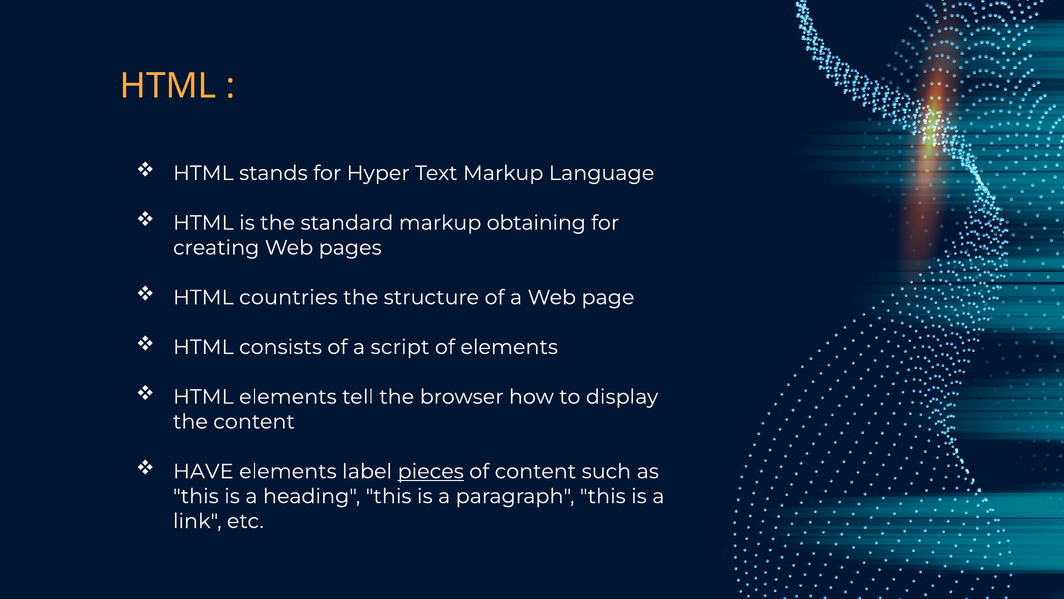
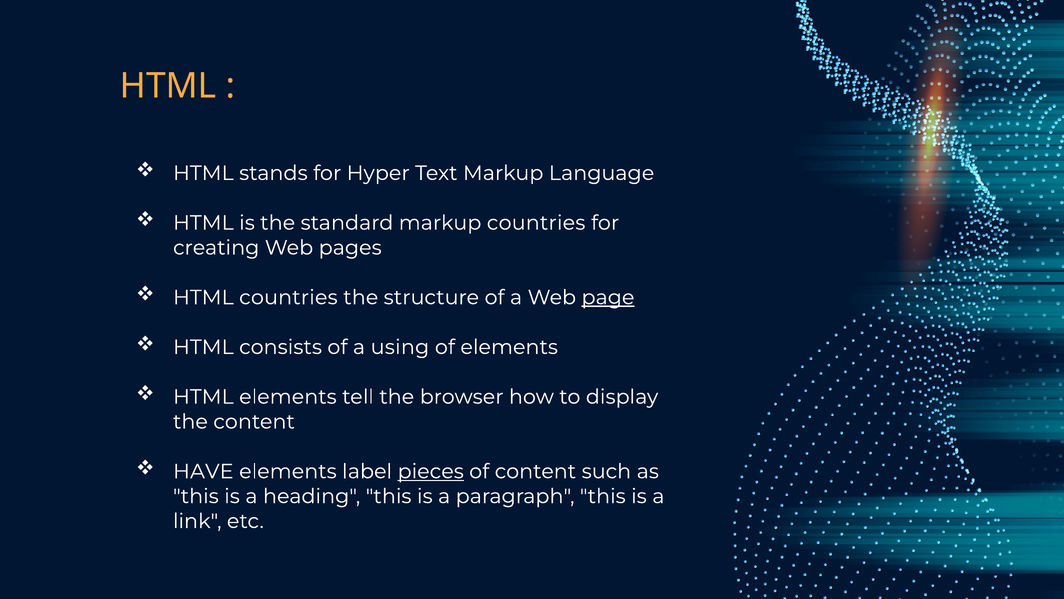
markup obtaining: obtaining -> countries
page underline: none -> present
script: script -> using
